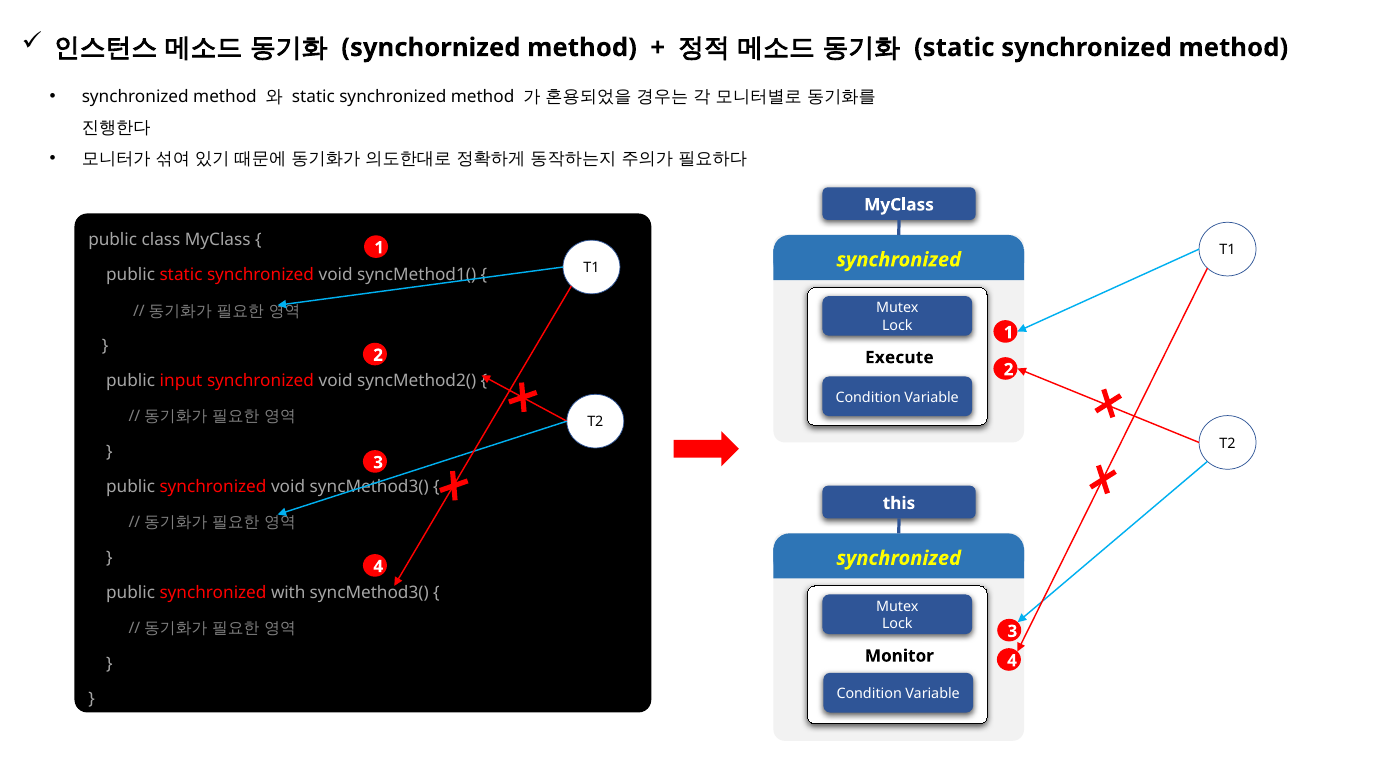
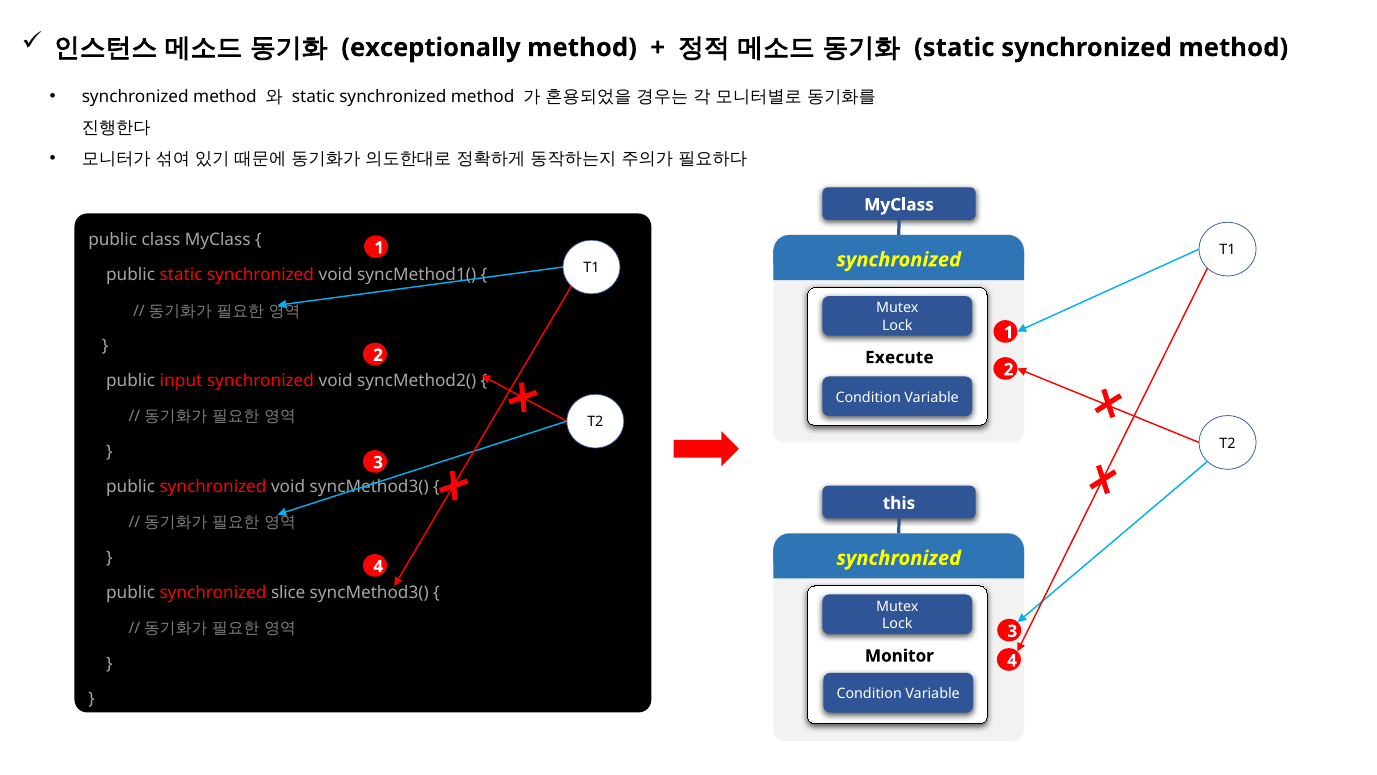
synchornized: synchornized -> exceptionally
with: with -> slice
